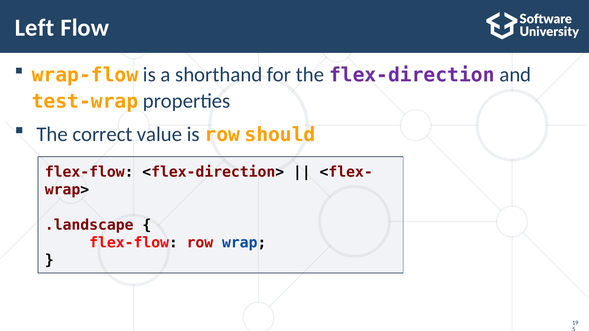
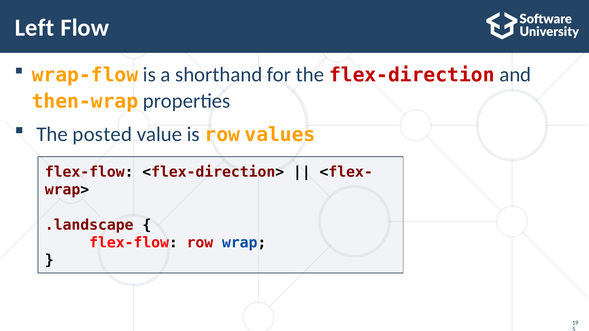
flex-direction colour: purple -> red
test-wrap: test-wrap -> then-wrap
correct: correct -> posted
should: should -> values
